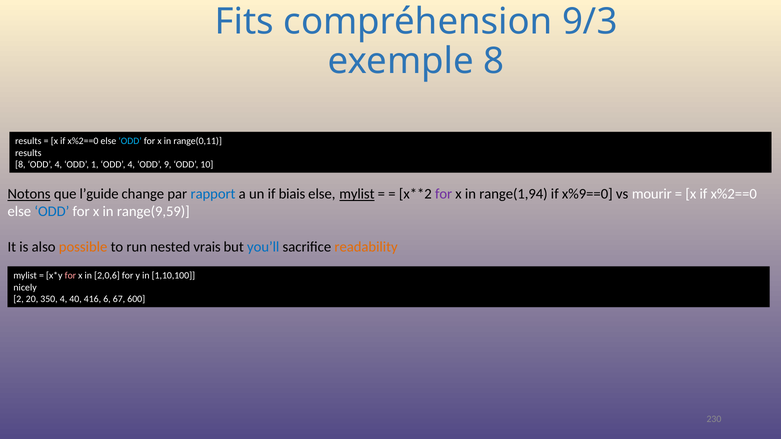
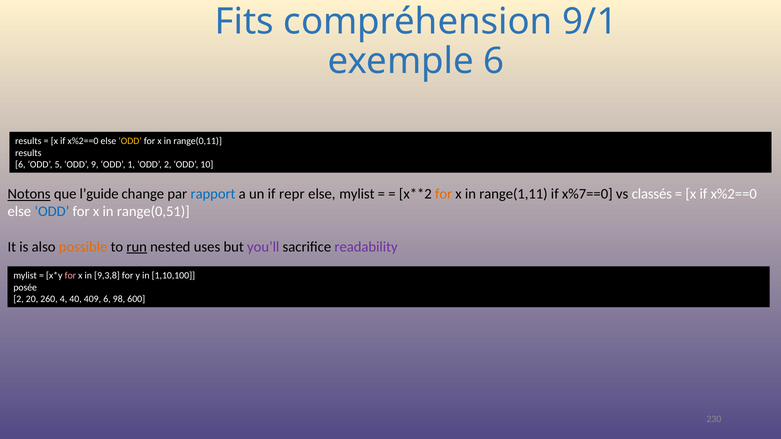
9/3: 9/3 -> 9/1
exemple 8: 8 -> 6
ODD at (130, 141) colour: light blue -> yellow
8 at (20, 165): 8 -> 6
4 at (58, 165): 4 -> 5
1: 1 -> 9
4 at (131, 165): 4 -> 1
ODD 9: 9 -> 2
biais: biais -> repr
mylist at (357, 194) underline: present -> none
for at (444, 194) colour: purple -> orange
range(1,94: range(1,94 -> range(1,11
x%9==0: x%9==0 -> x%7==0
mourir: mourir -> classés
range(9,59: range(9,59 -> range(0,51
run underline: none -> present
vrais: vrais -> uses
you’ll colour: blue -> purple
readability colour: orange -> purple
2,0,6: 2,0,6 -> 9,3,8
nicely: nicely -> posée
350: 350 -> 260
416: 416 -> 409
67: 67 -> 98
